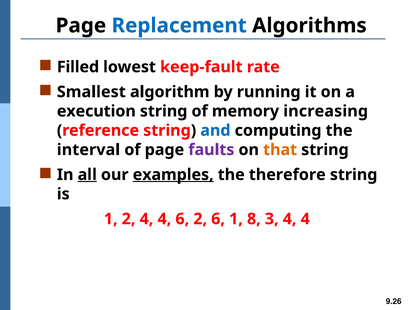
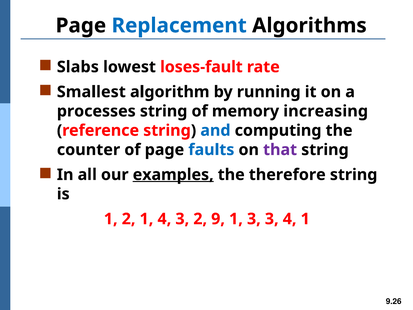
Filled: Filled -> Slabs
keep-fault: keep-fault -> loses-fault
execution: execution -> processes
interval: interval -> counter
faults colour: purple -> blue
that colour: orange -> purple
all underline: present -> none
2 4: 4 -> 1
4 6: 6 -> 3
2 6: 6 -> 9
1 8: 8 -> 3
3 4 4: 4 -> 1
